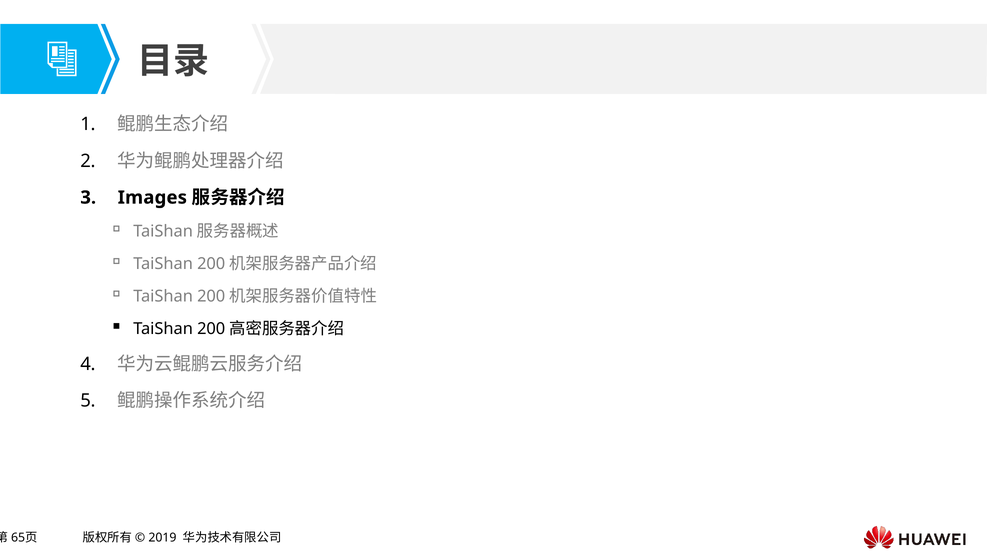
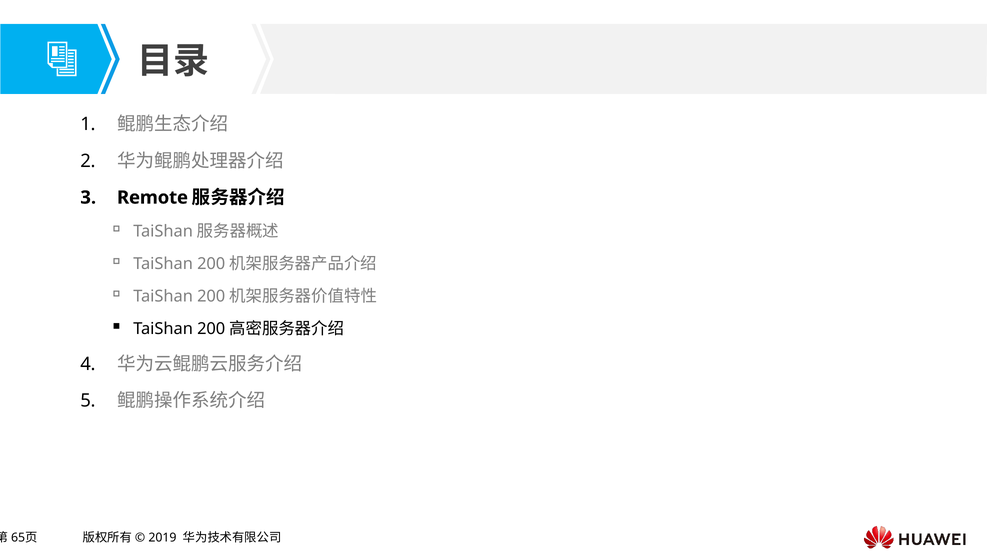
Images: Images -> Remote
